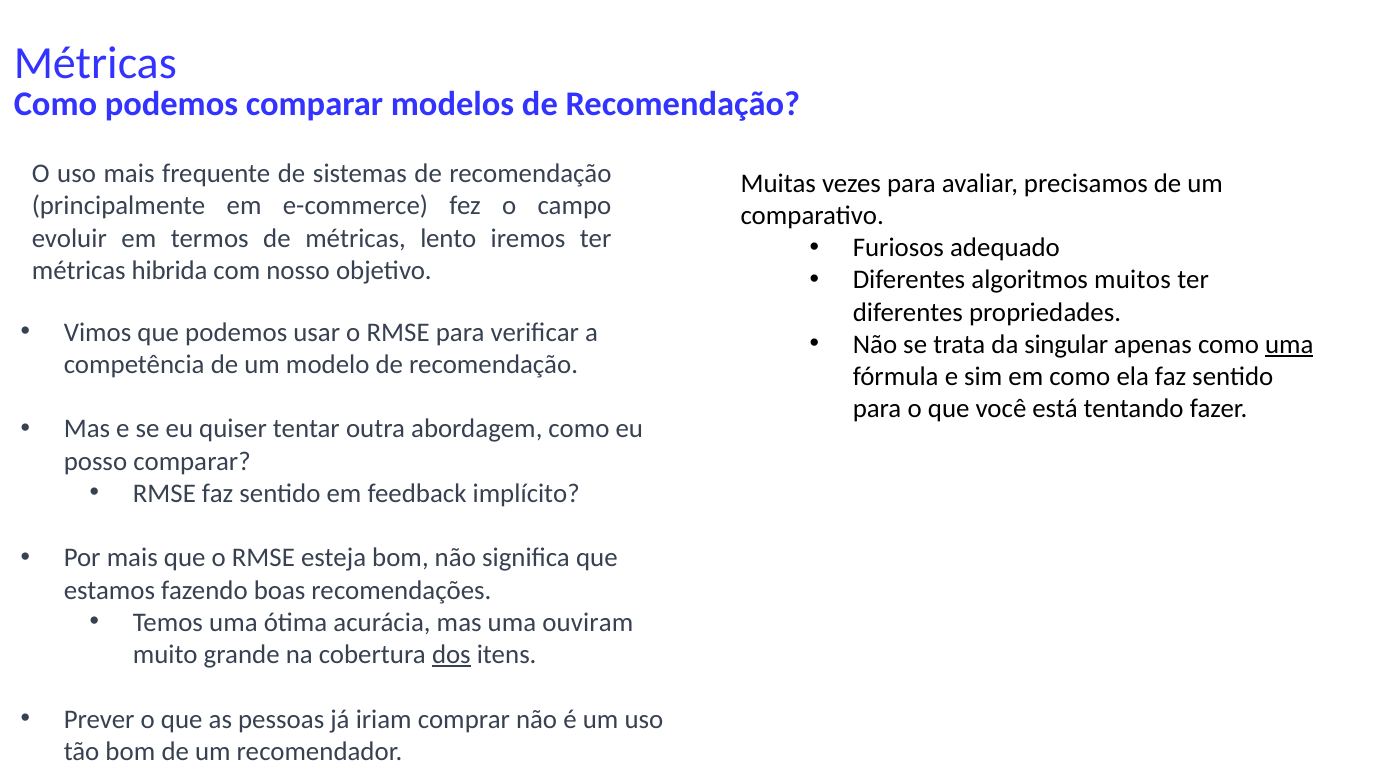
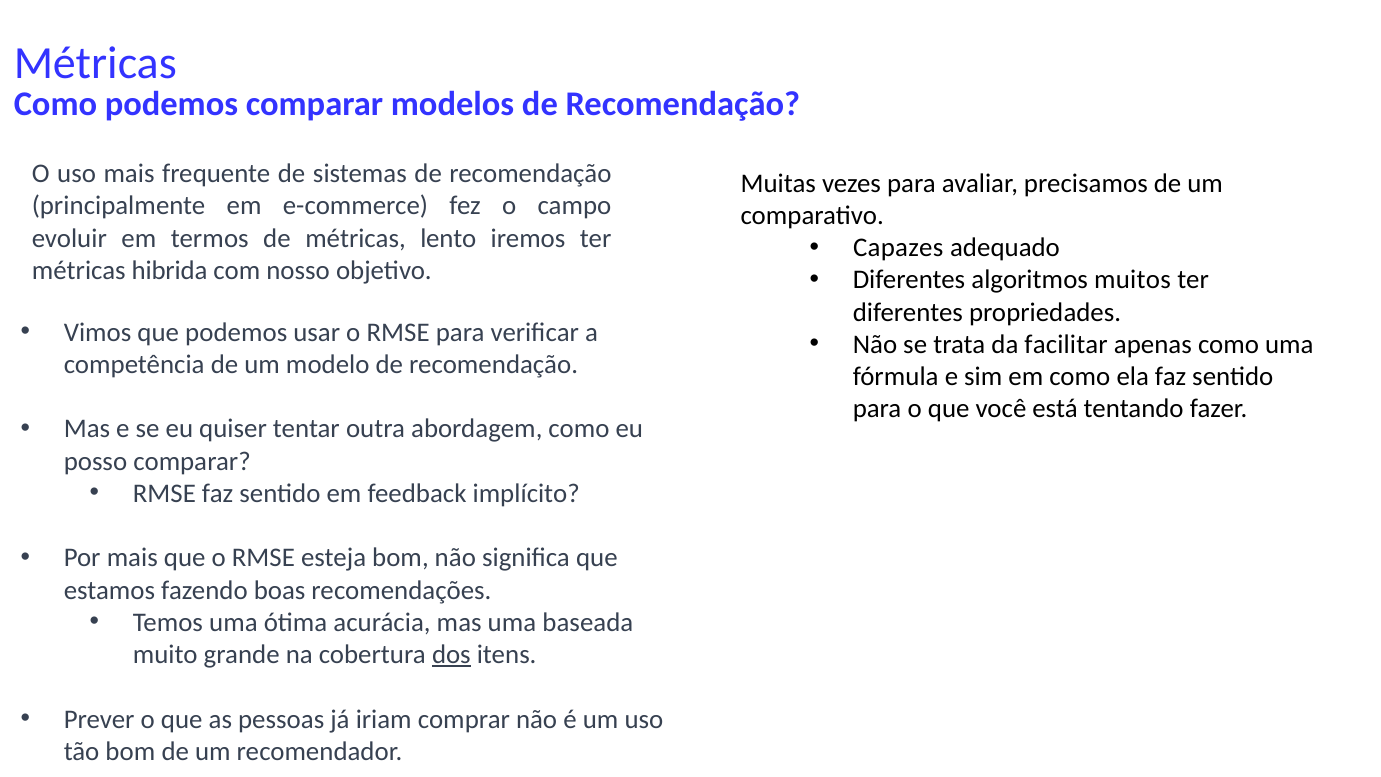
Furiosos: Furiosos -> Capazes
singular: singular -> facilitar
uma at (1289, 344) underline: present -> none
ouviram: ouviram -> baseada
